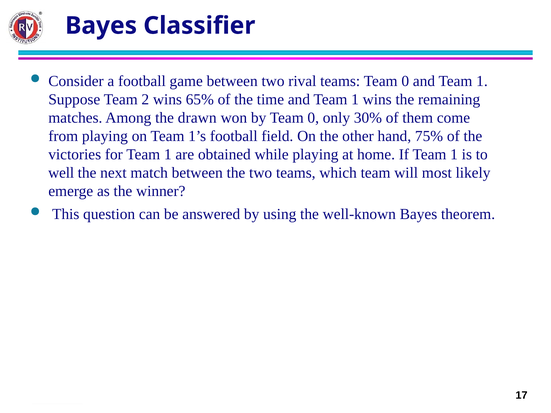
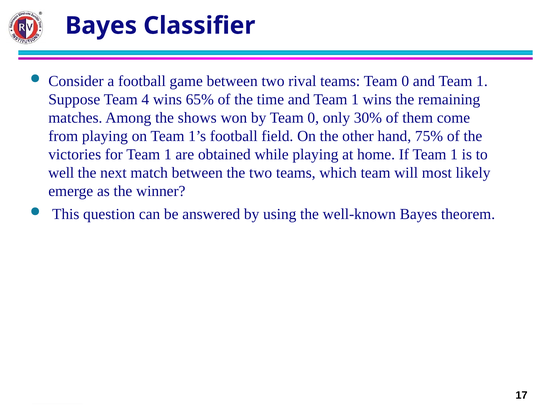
2: 2 -> 4
drawn: drawn -> shows
